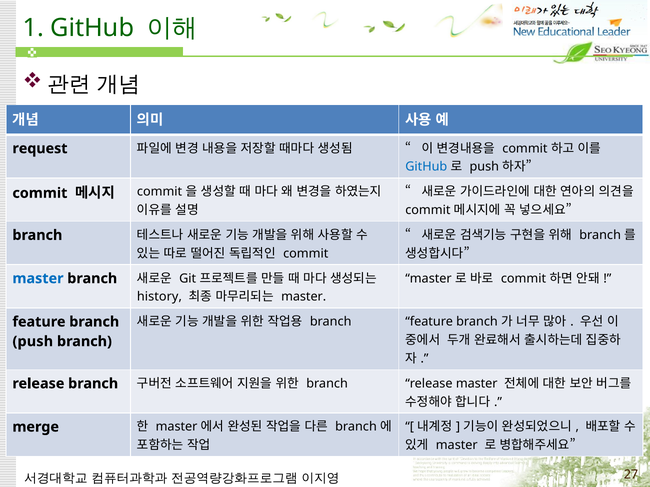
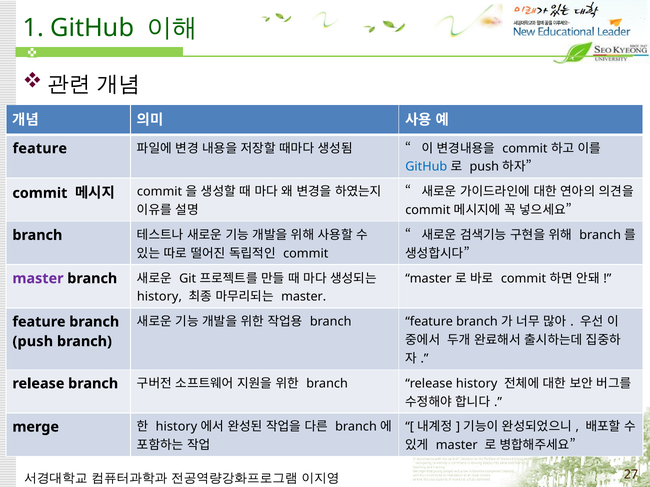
request at (40, 149): request -> feature
master at (38, 279) colour: blue -> purple
release master: master -> history
master at (177, 427): master -> history
